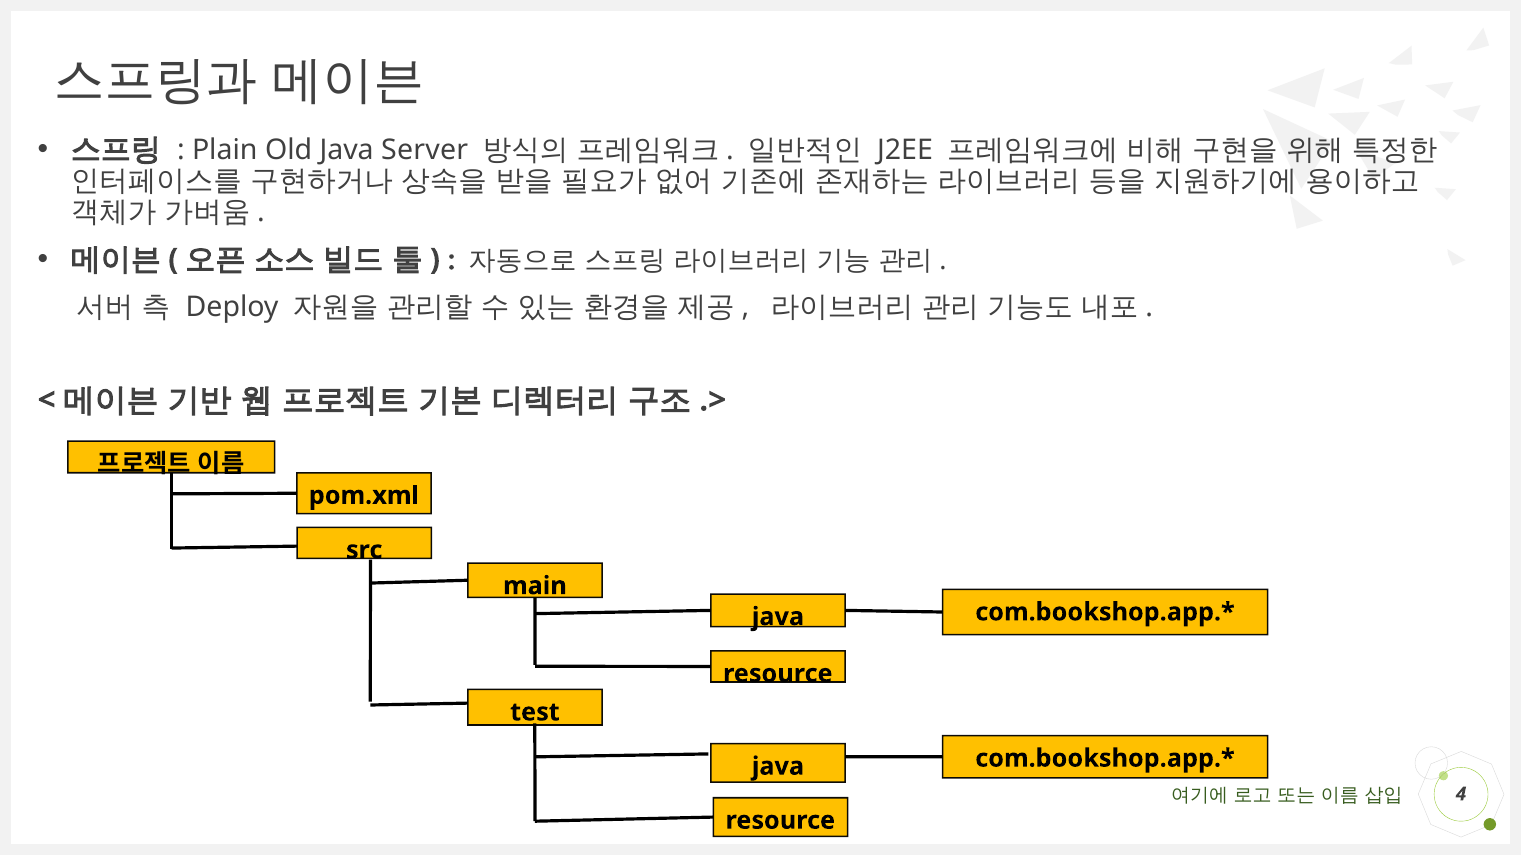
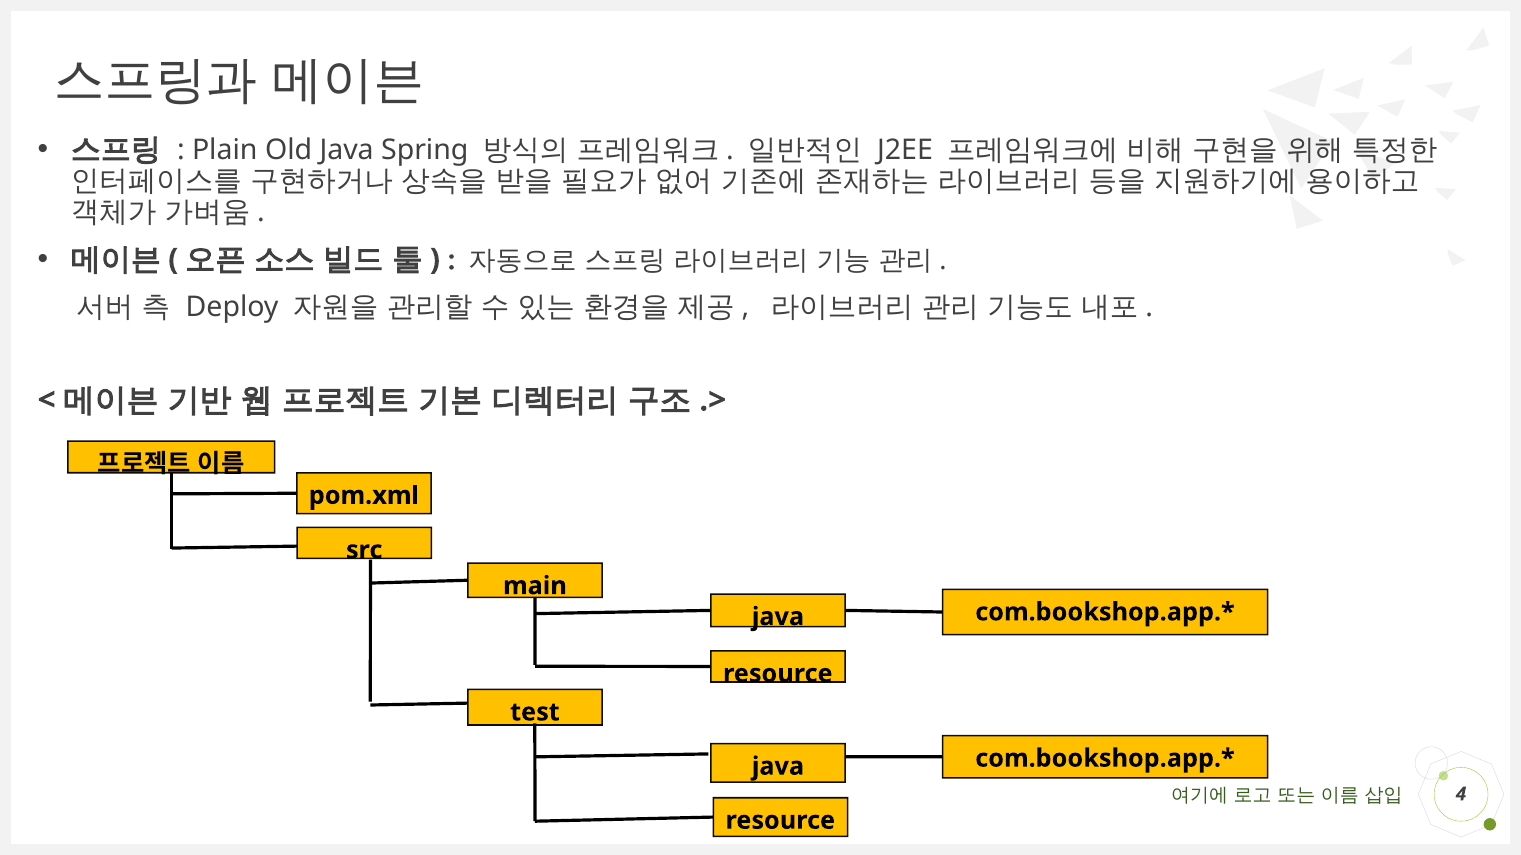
Server: Server -> Spring
